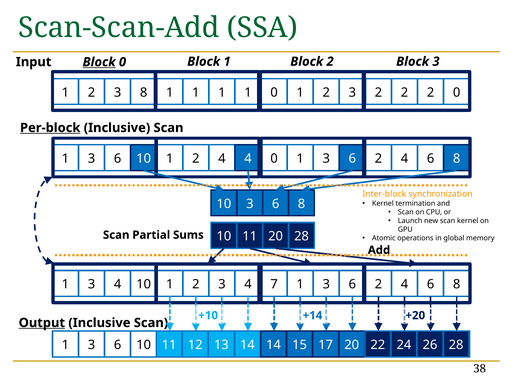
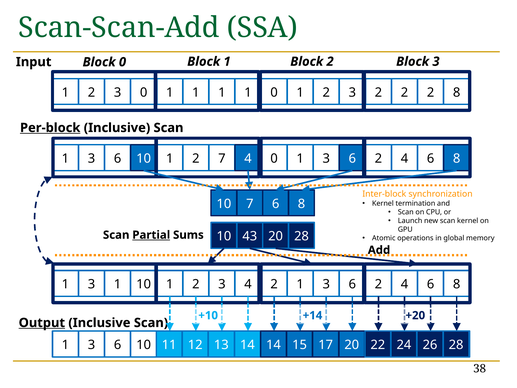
Block at (99, 62) underline: present -> none
3 8: 8 -> 0
0 at (457, 92): 0 -> 8
1 2 4: 4 -> 7
10 3: 3 -> 7
11 at (250, 236): 11 -> 43
Partial underline: none -> present
4 at (118, 284): 4 -> 1
4 7: 7 -> 2
